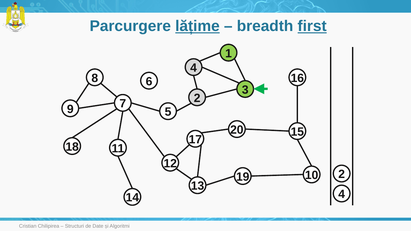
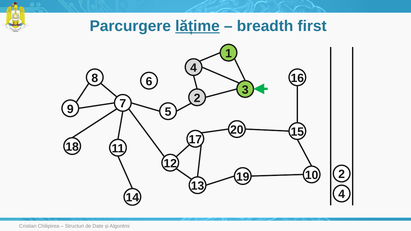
first underline: present -> none
